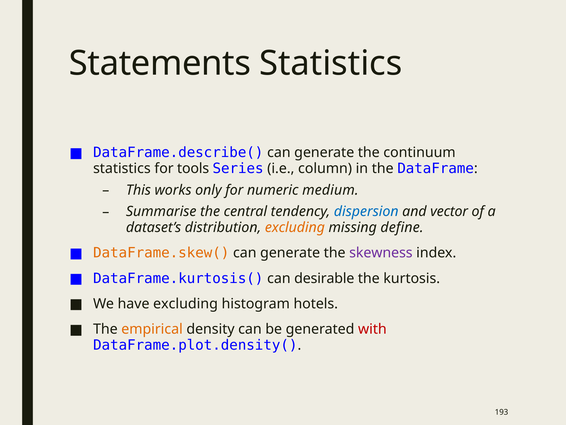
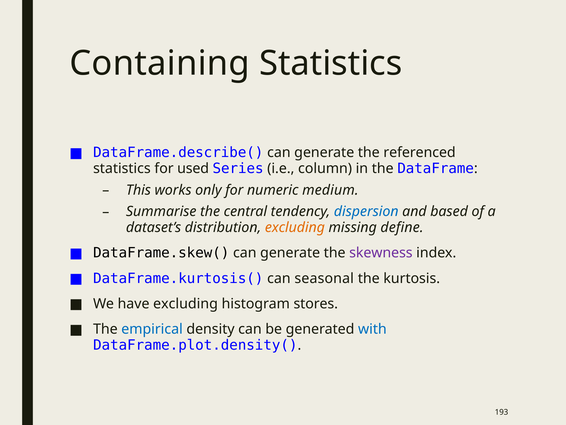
Statements: Statements -> Containing
continuum: continuum -> referenced
tools: tools -> used
vector: vector -> based
DataFrame.skew( colour: orange -> black
desirable: desirable -> seasonal
hotels: hotels -> stores
empirical colour: orange -> blue
with colour: red -> blue
